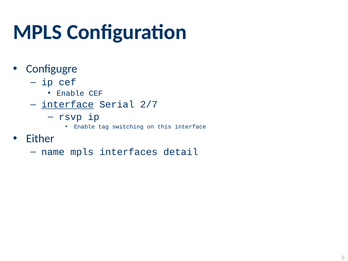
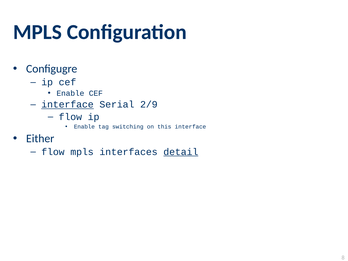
2/7: 2/7 -> 2/9
rsvp at (70, 117): rsvp -> flow
name at (53, 152): name -> flow
detail underline: none -> present
